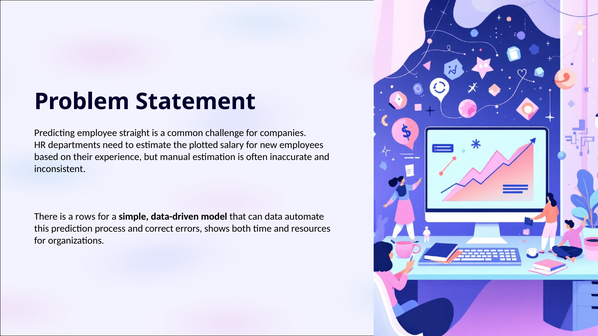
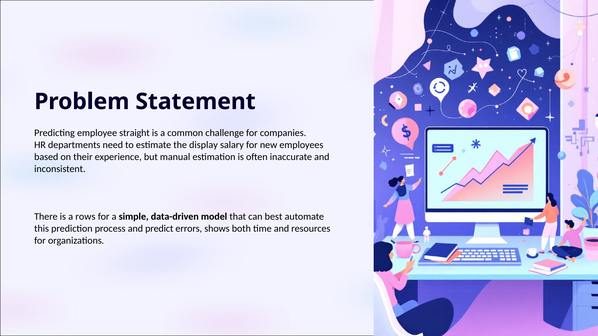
plotted: plotted -> display
data: data -> best
correct: correct -> predict
